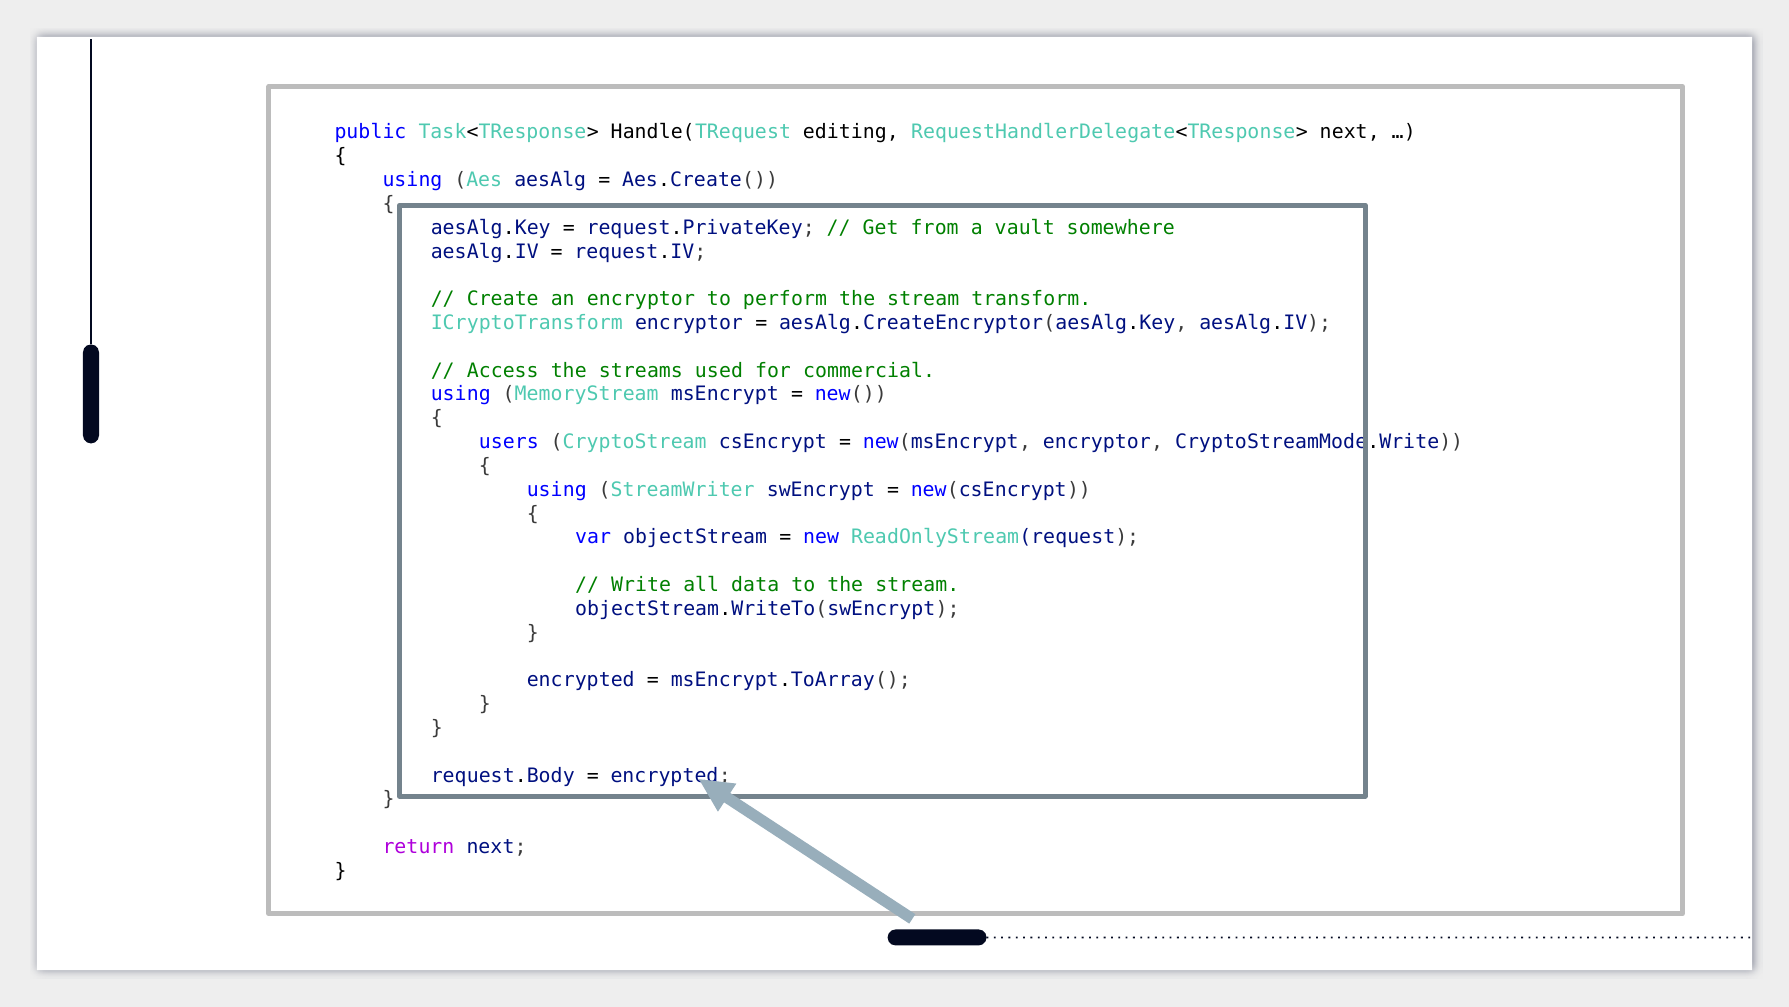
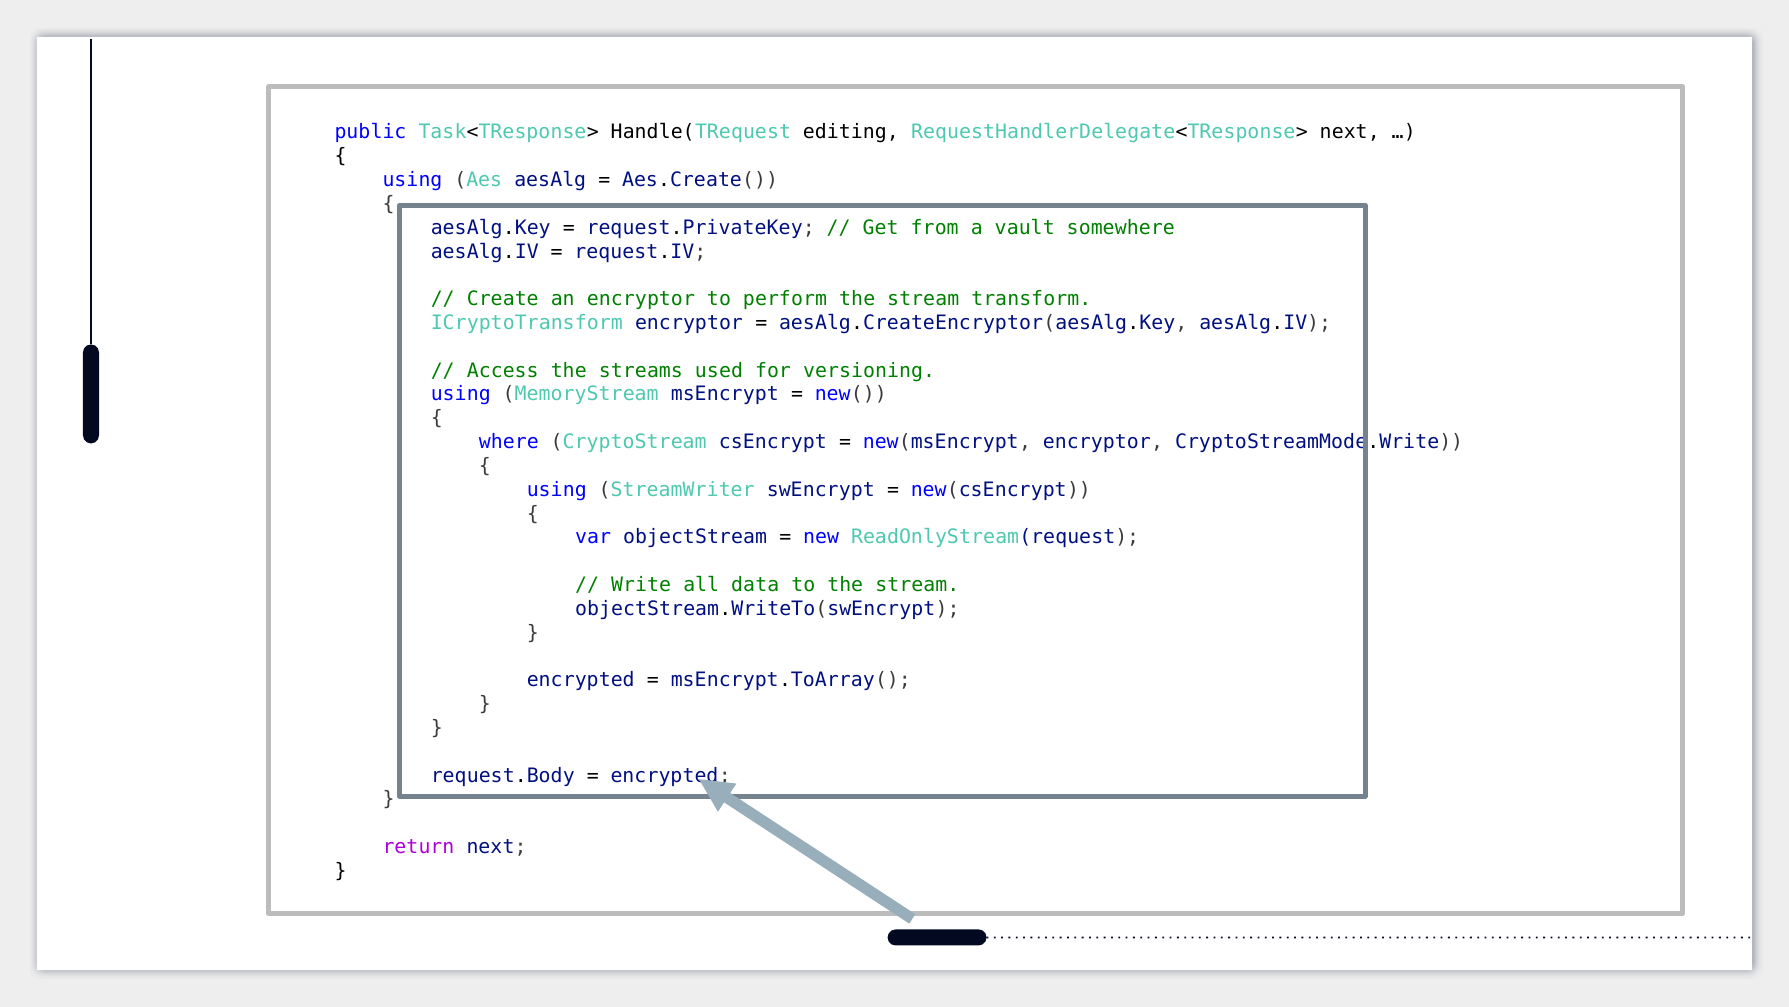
commercial: commercial -> versioning
users: users -> where
